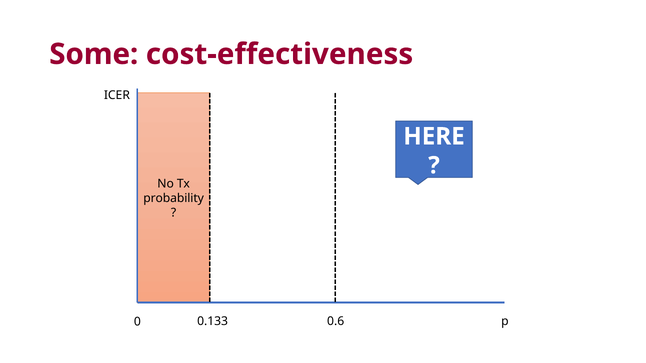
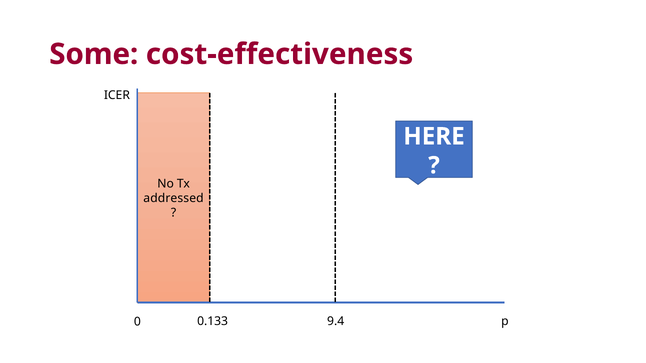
probability: probability -> addressed
0.6: 0.6 -> 9.4
